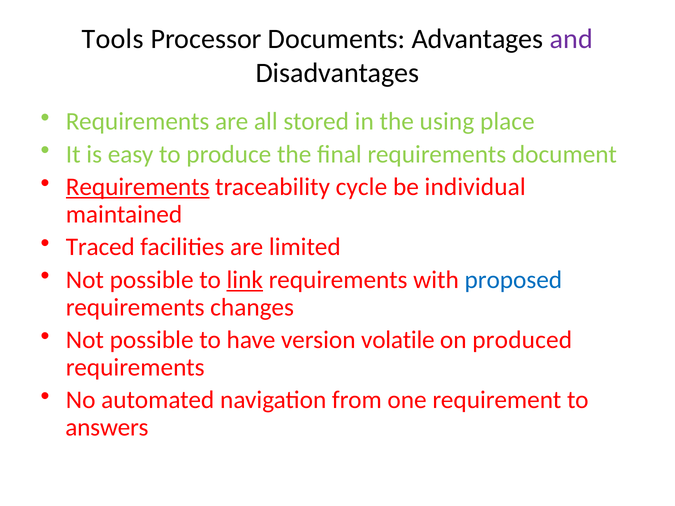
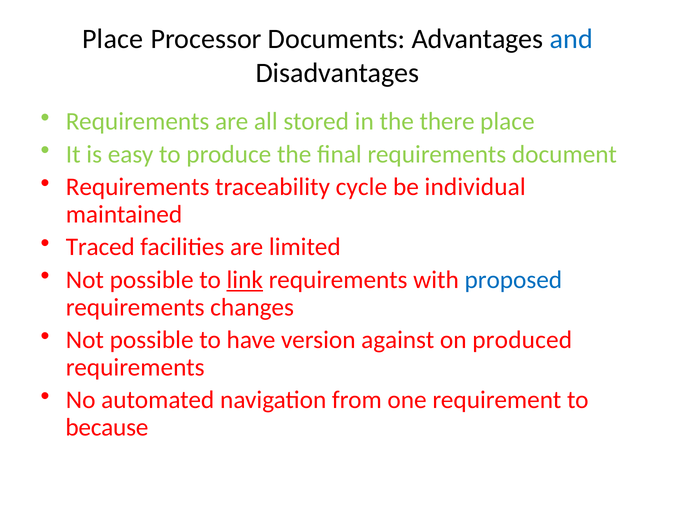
Tools at (113, 39): Tools -> Place
and colour: purple -> blue
using: using -> there
Requirements at (138, 187) underline: present -> none
volatile: volatile -> against
answers: answers -> because
